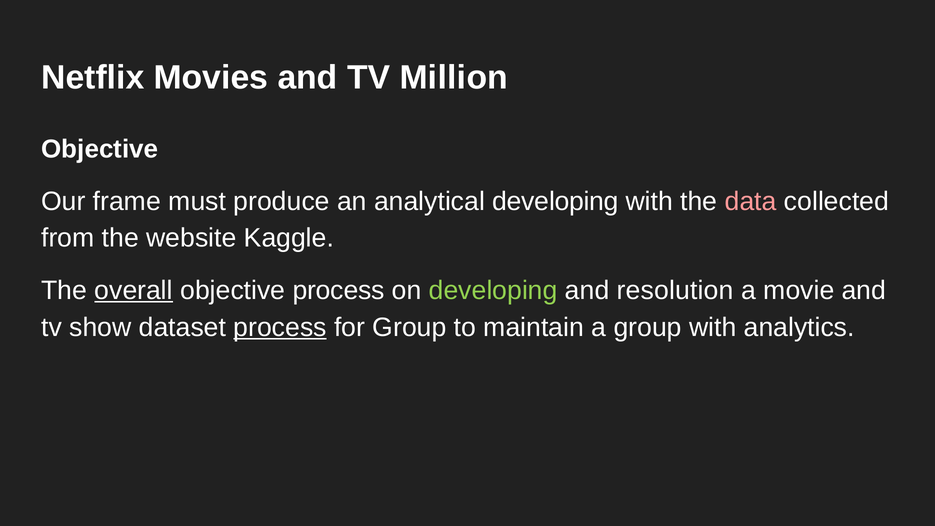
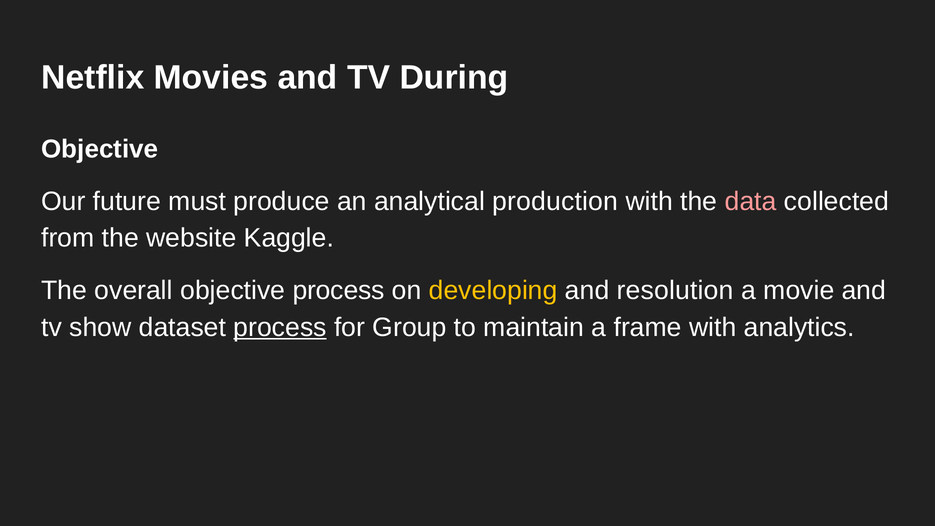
Million: Million -> During
frame: frame -> future
analytical developing: developing -> production
overall underline: present -> none
developing at (493, 290) colour: light green -> yellow
a group: group -> frame
